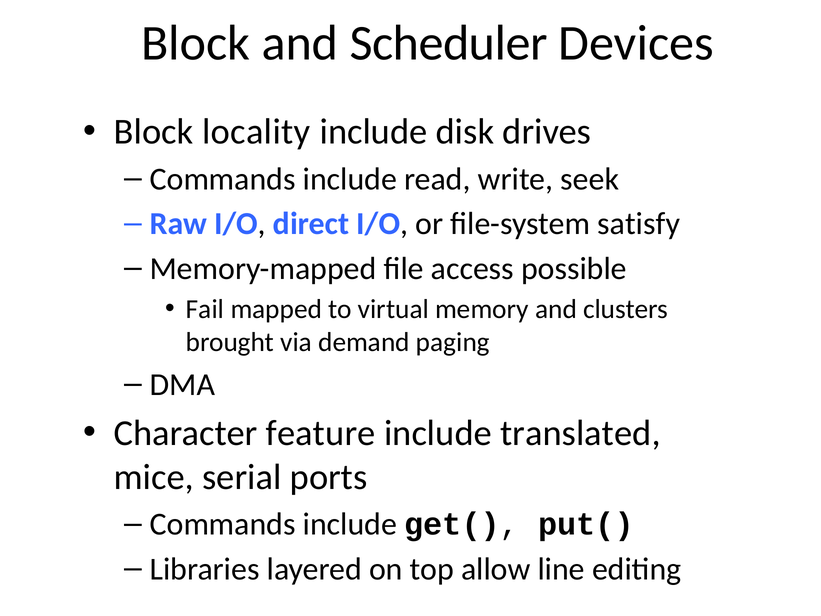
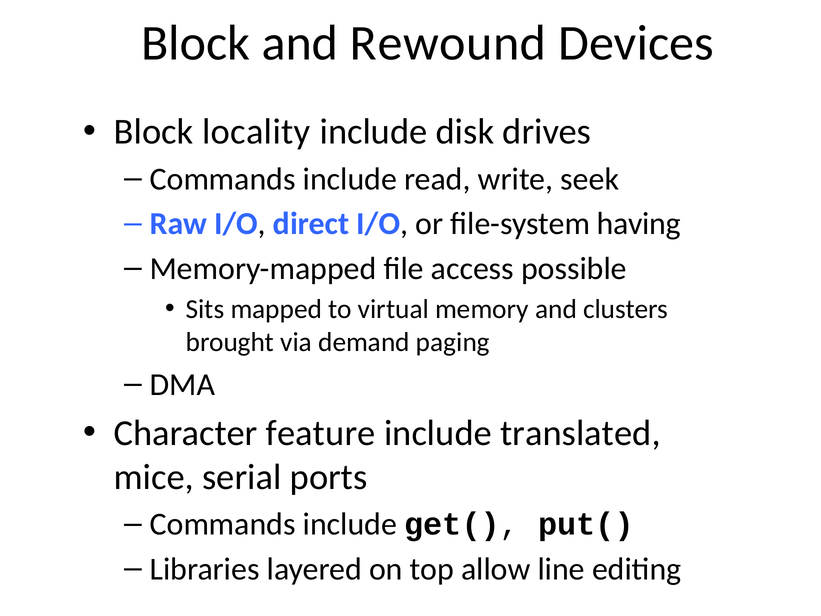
Scheduler: Scheduler -> Rewound
satisfy: satisfy -> having
Fail: Fail -> Sits
